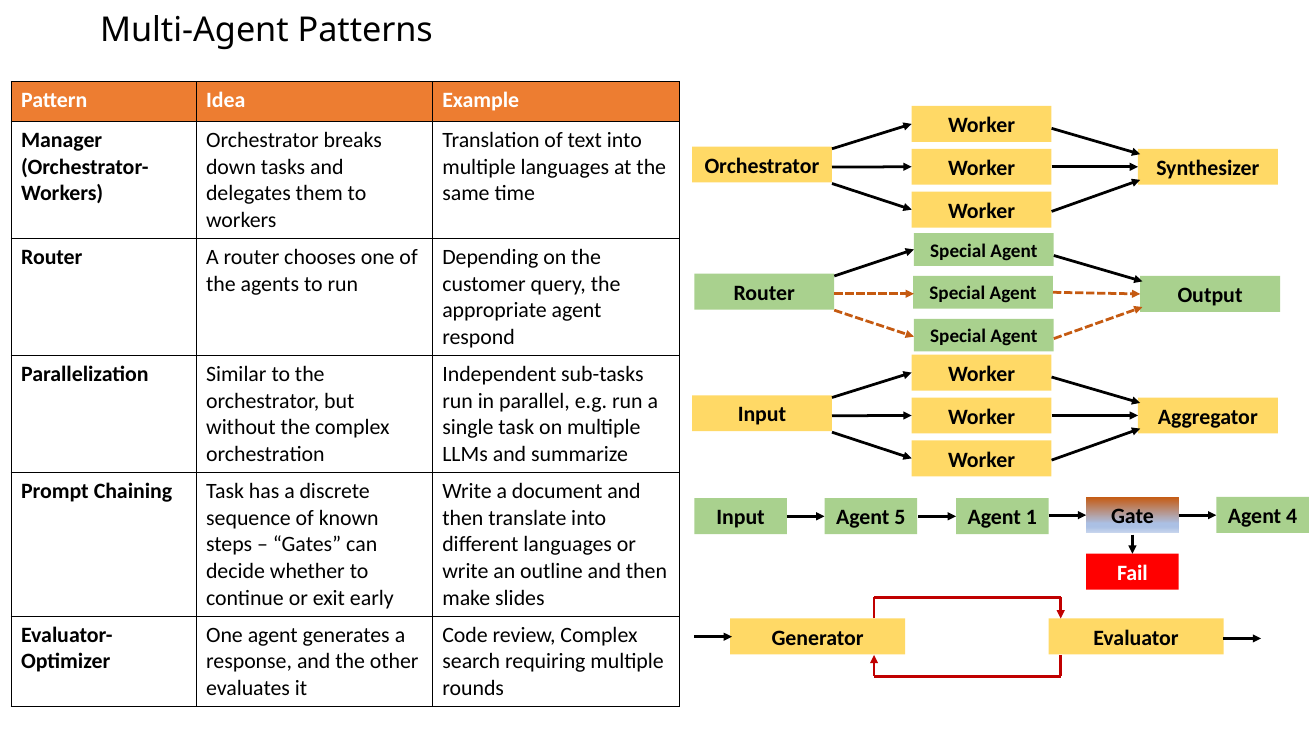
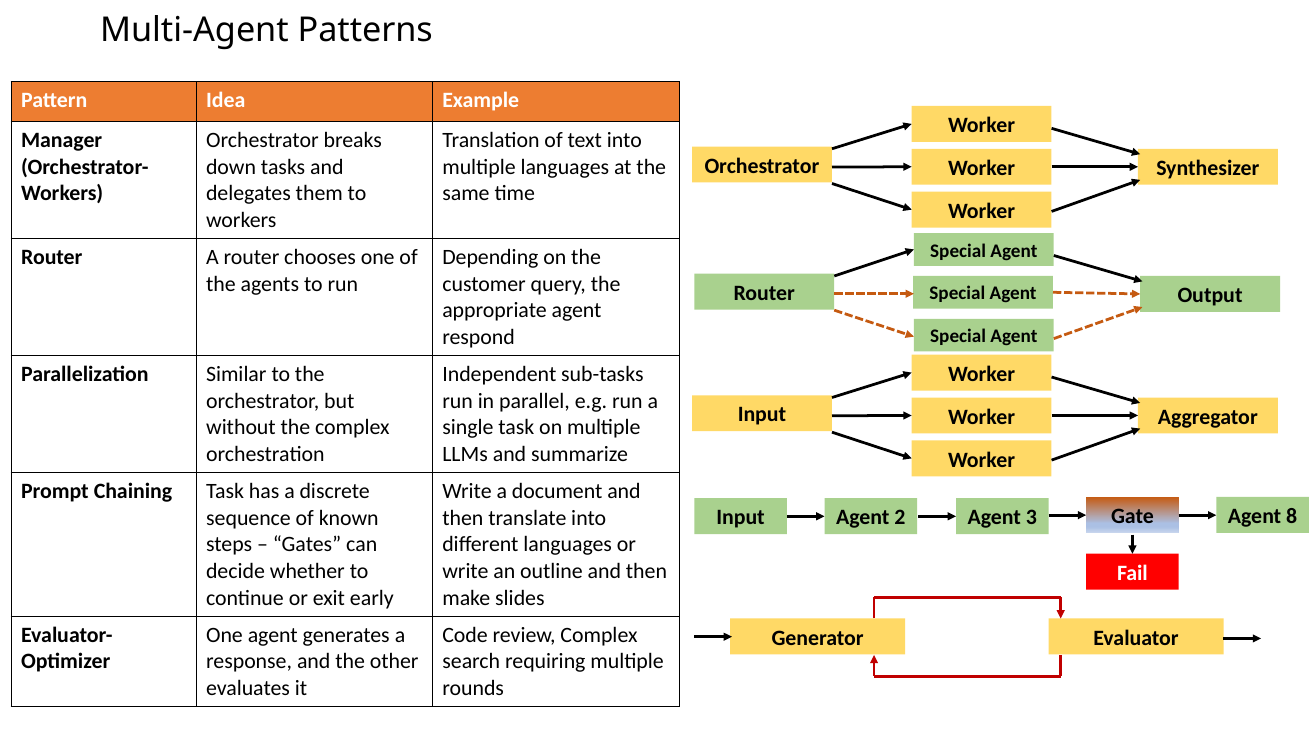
4: 4 -> 8
5: 5 -> 2
1: 1 -> 3
